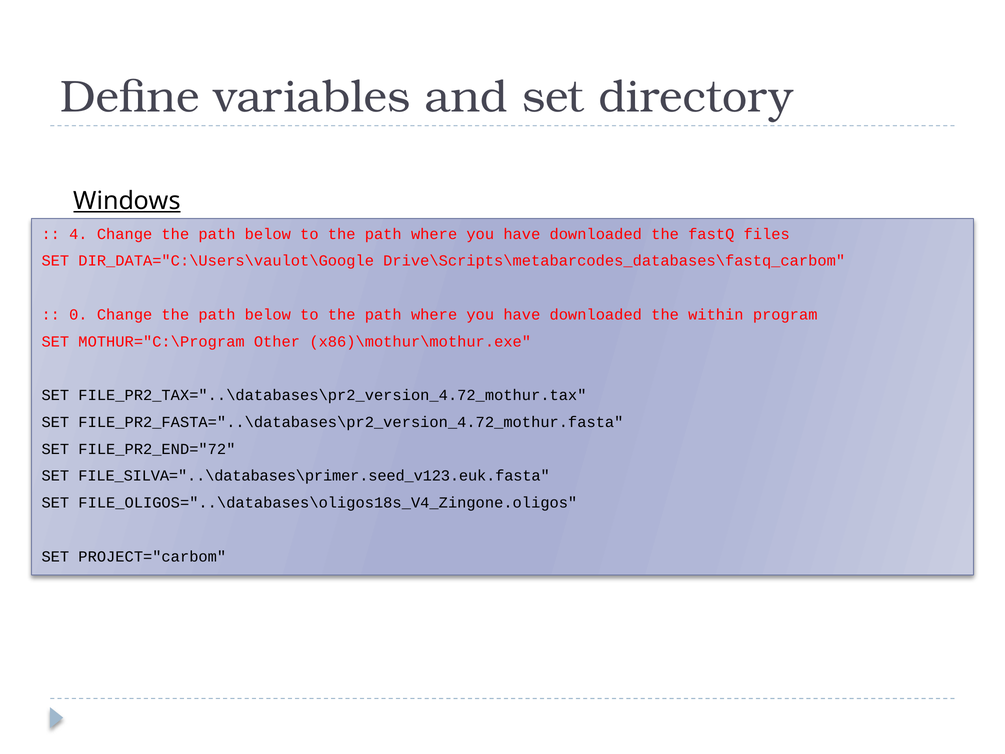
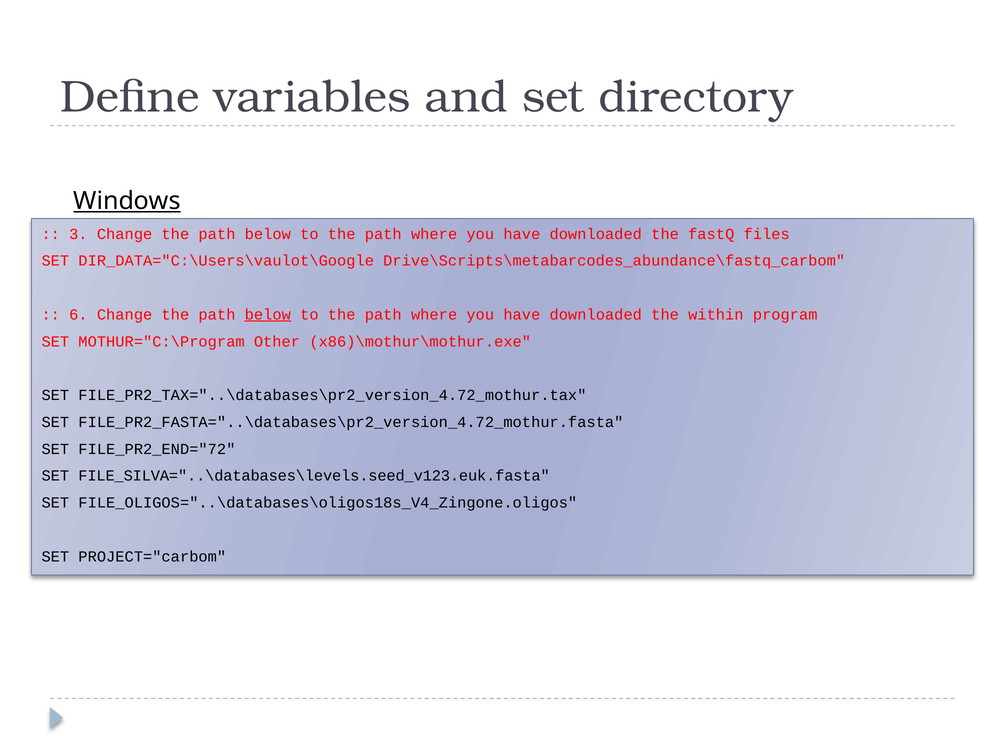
4: 4 -> 3
Drive\Scripts\metabarcodes_databases\fastq_carbom: Drive\Scripts\metabarcodes_databases\fastq_carbom -> Drive\Scripts\metabarcodes_abundance\fastq_carbom
0: 0 -> 6
below at (268, 314) underline: none -> present
FILE_SILVA="..\databases\primer.seed_v123.euk.fasta: FILE_SILVA="..\databases\primer.seed_v123.euk.fasta -> FILE_SILVA="..\databases\levels.seed_v123.euk.fasta
